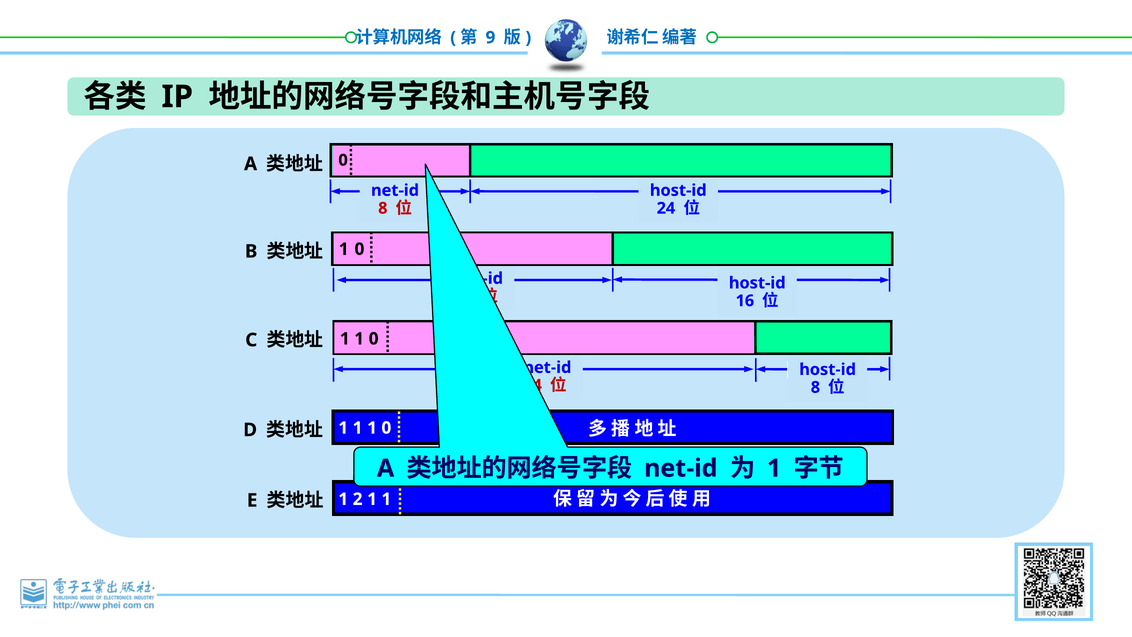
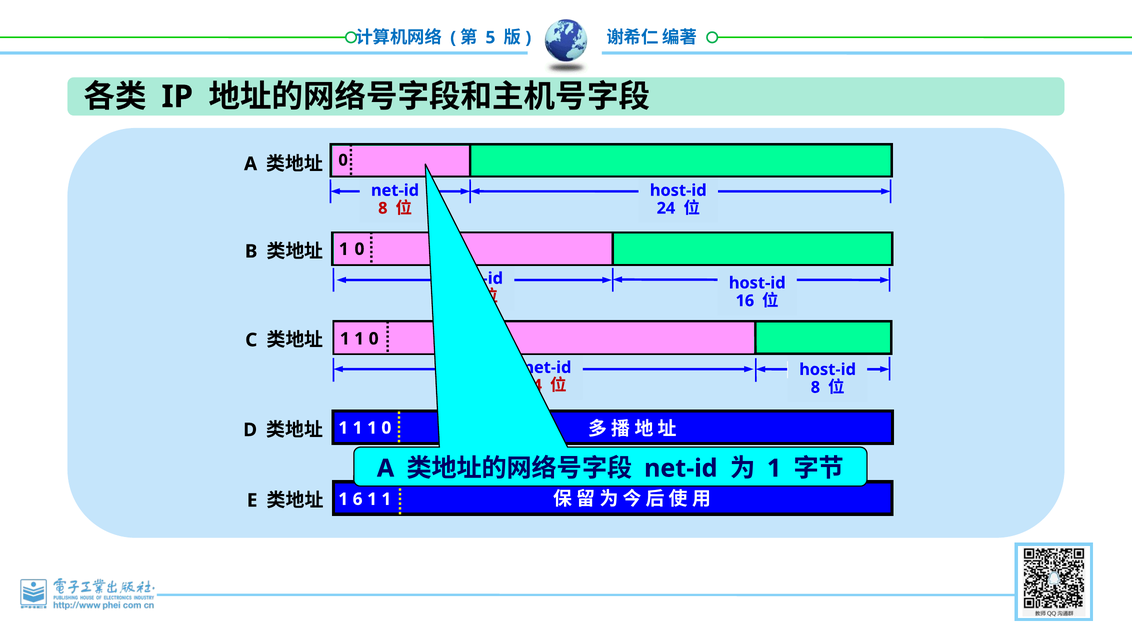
9: 9 -> 5
2: 2 -> 6
